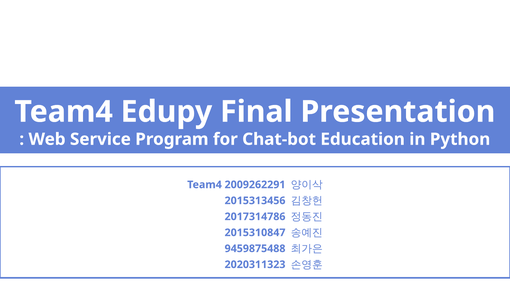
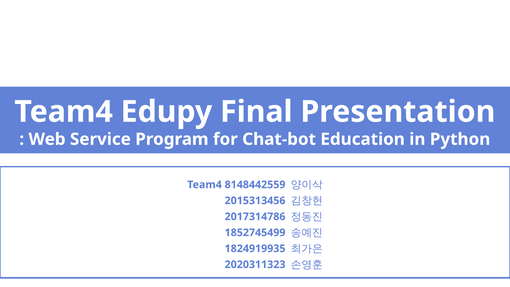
2009262291: 2009262291 -> 8148442559
2015310847: 2015310847 -> 1852745499
9459875488: 9459875488 -> 1824919935
